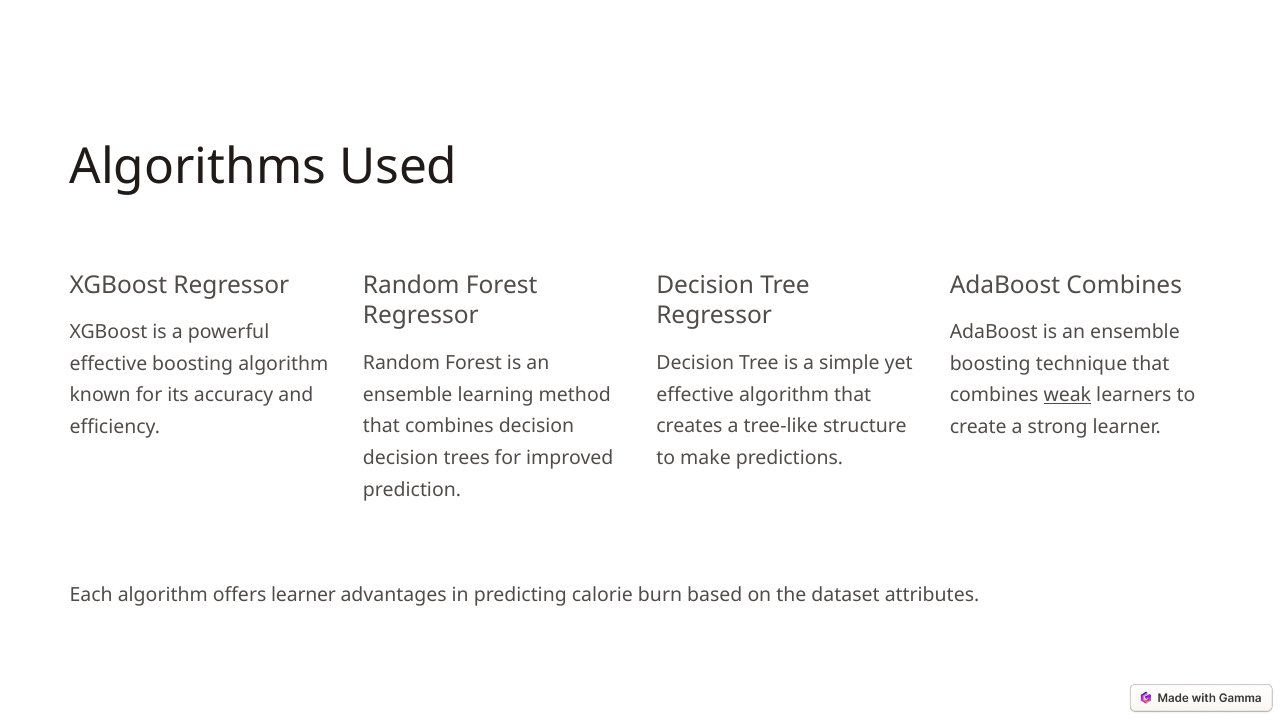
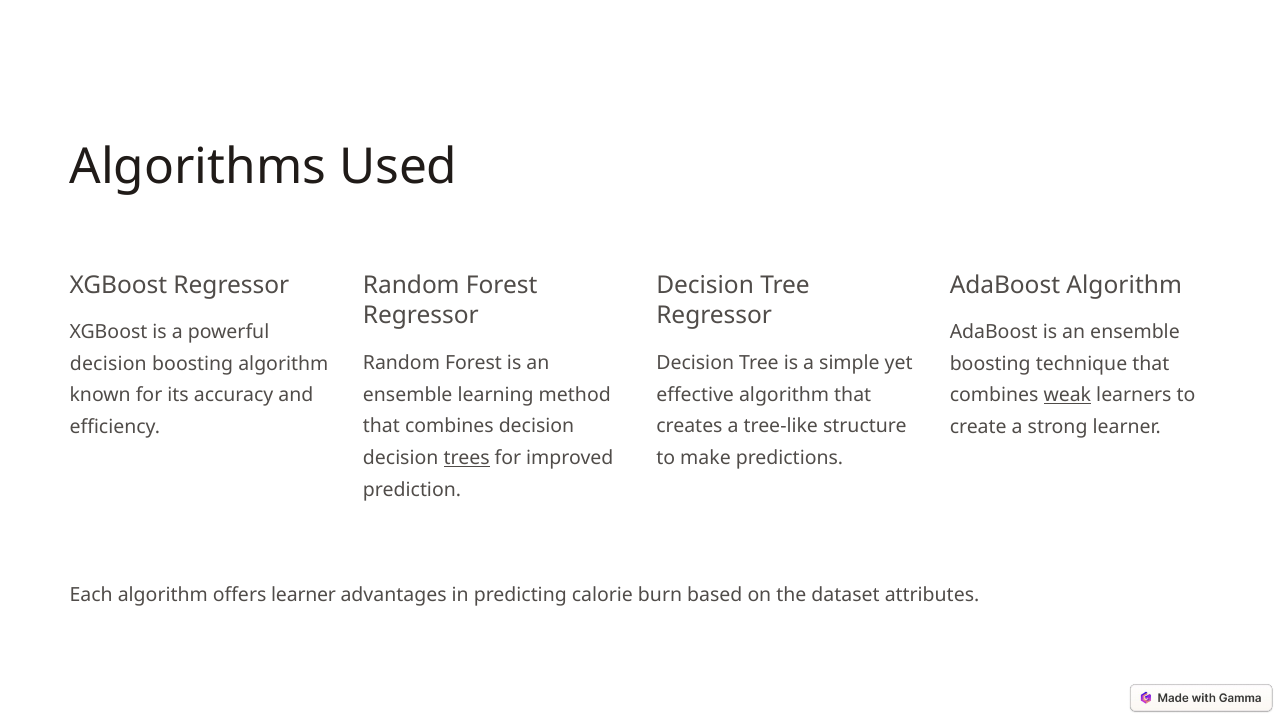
AdaBoost Combines: Combines -> Algorithm
effective at (108, 363): effective -> decision
trees underline: none -> present
